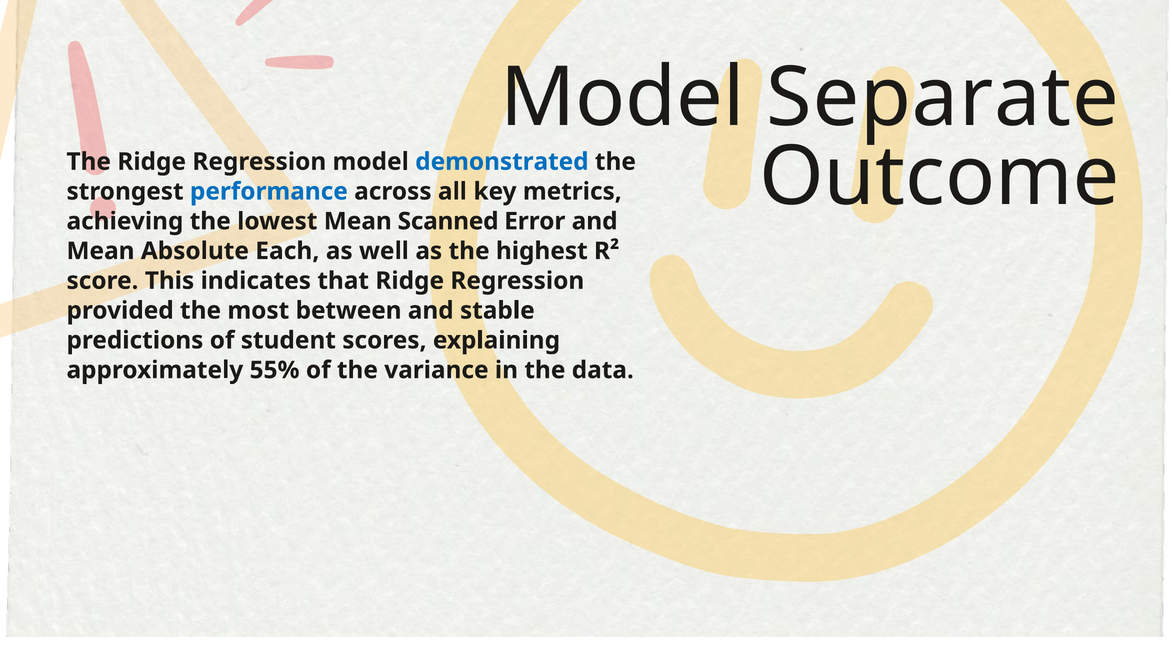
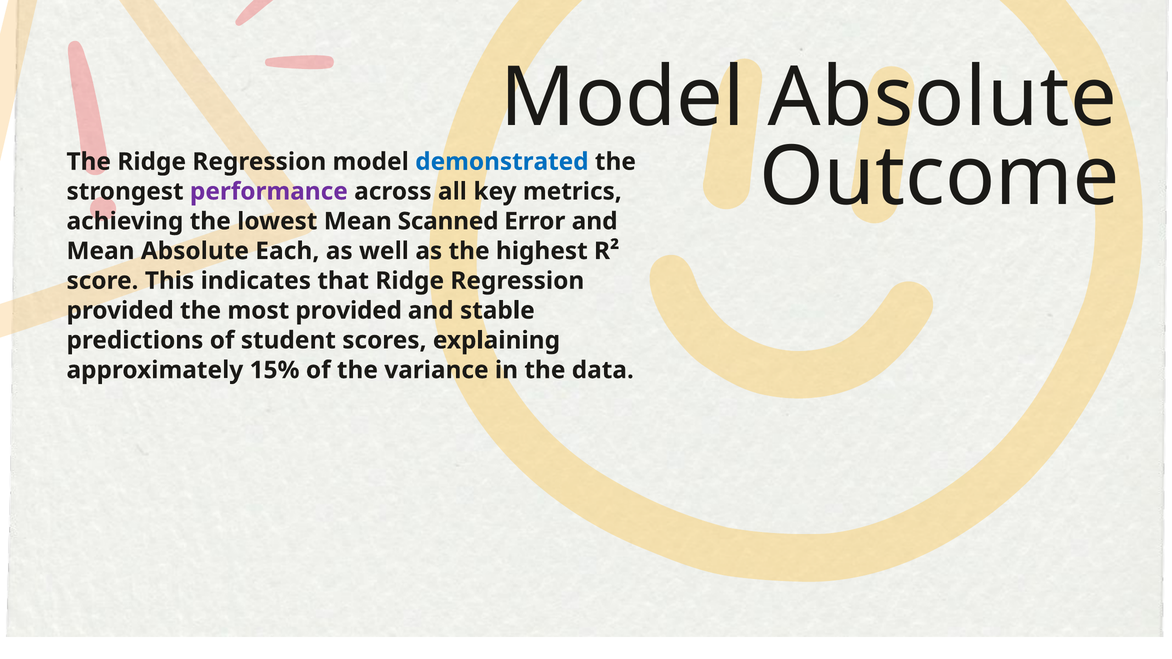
Model Separate: Separate -> Absolute
performance colour: blue -> purple
most between: between -> provided
55%: 55% -> 15%
